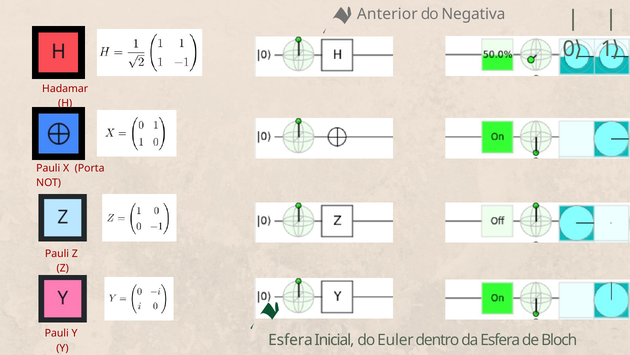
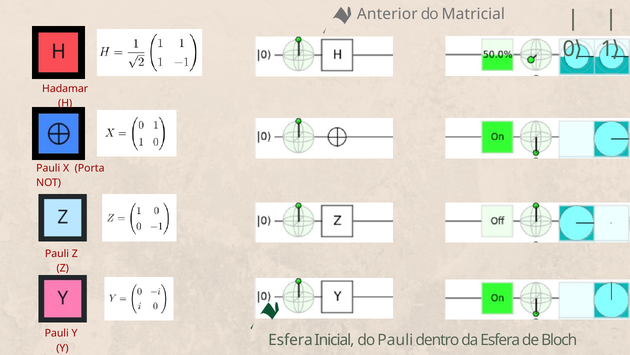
Negativa: Negativa -> Matricial
do Euler: Euler -> Pauli
